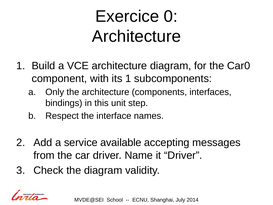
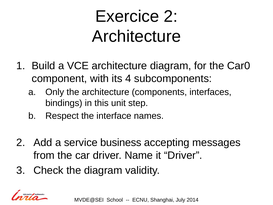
Exercice 0: 0 -> 2
its 1: 1 -> 4
available: available -> business
